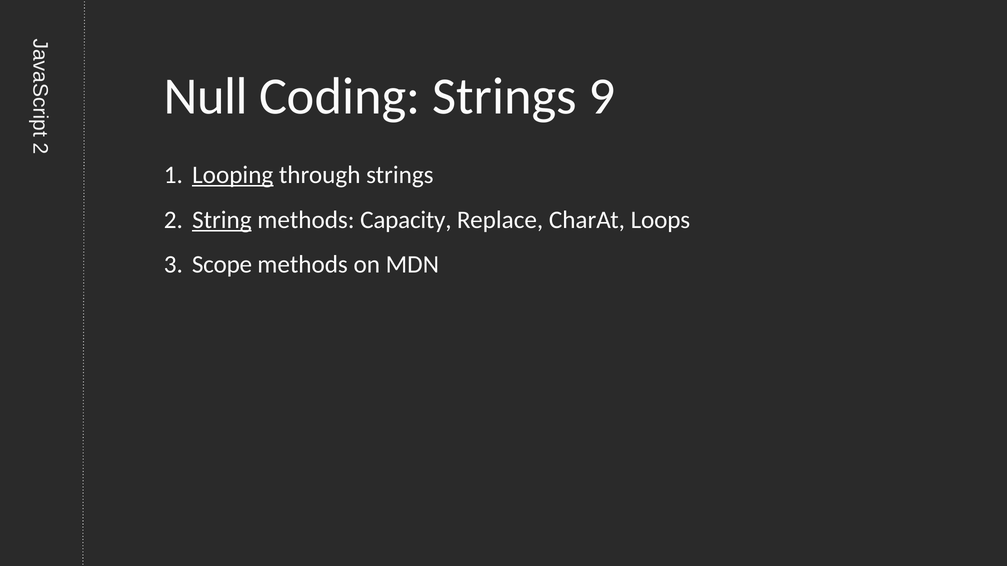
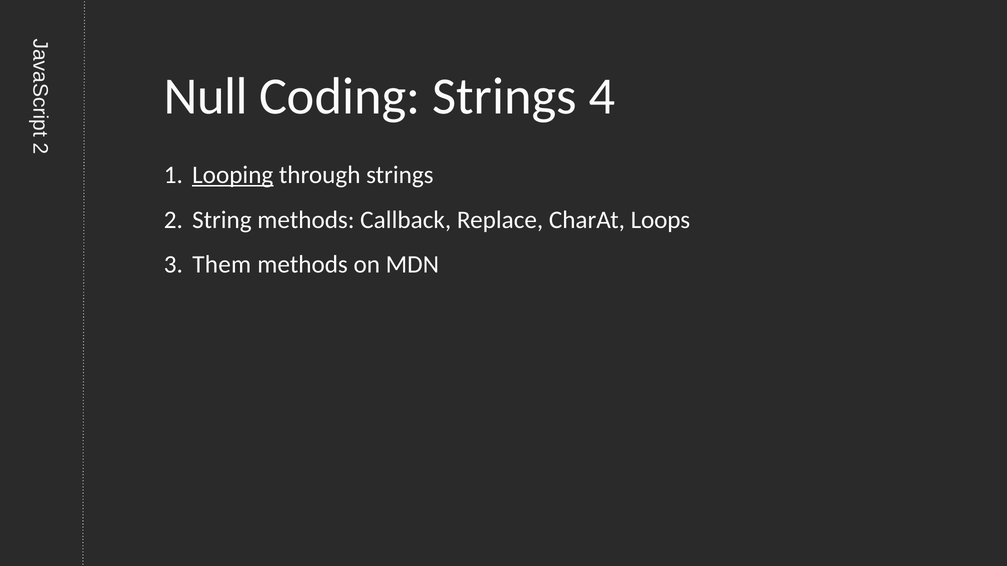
9: 9 -> 4
String underline: present -> none
Capacity: Capacity -> Callback
Scope: Scope -> Them
